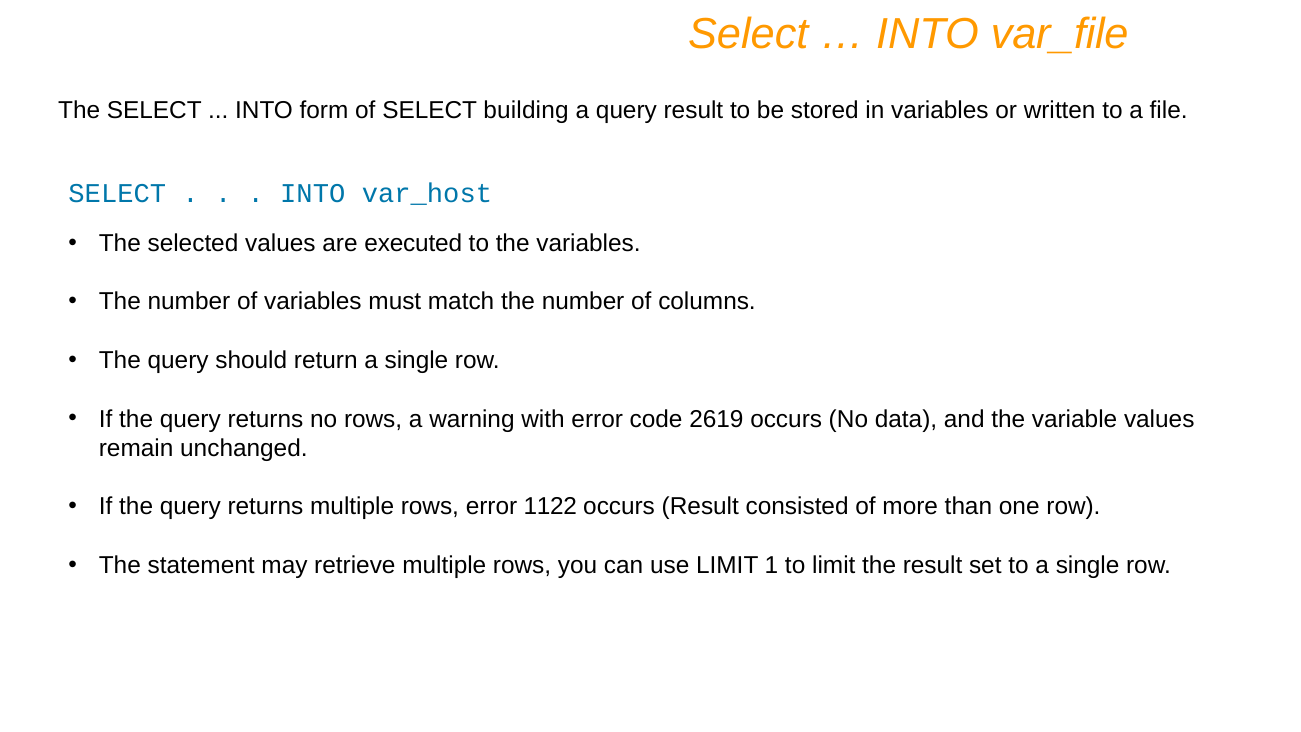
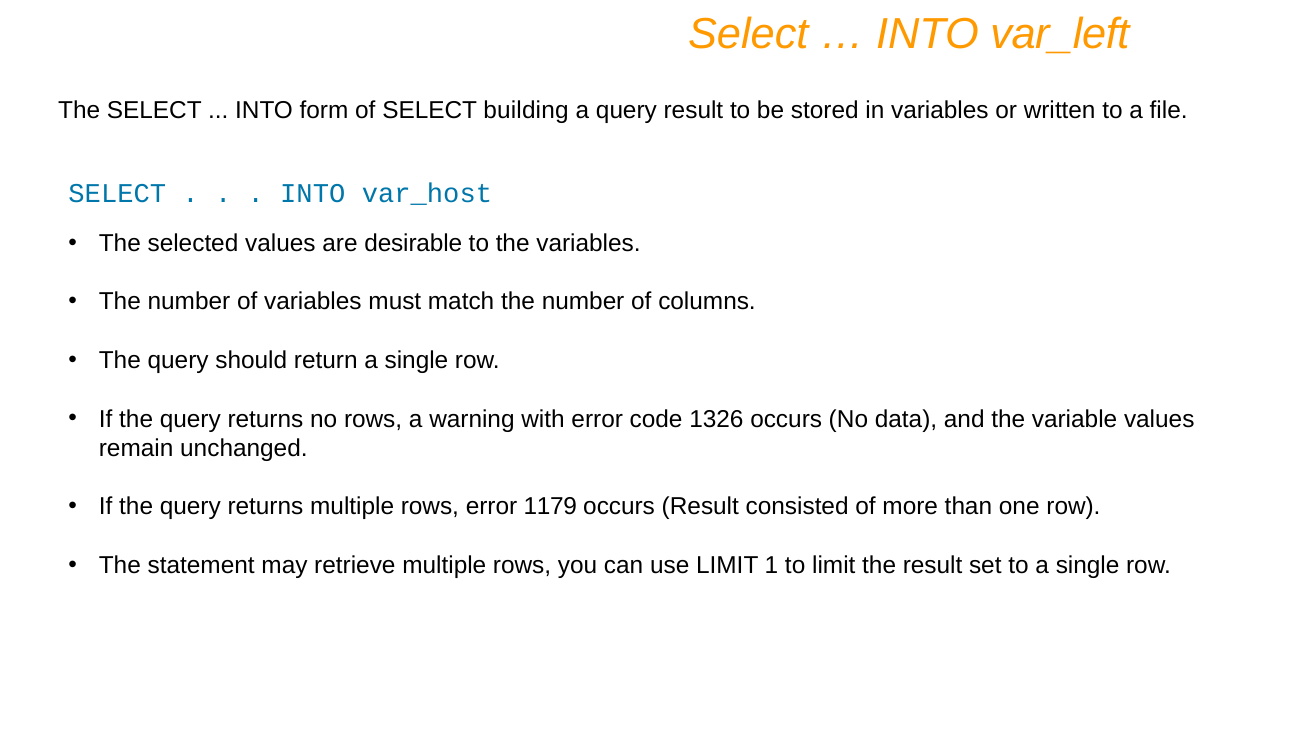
var_file: var_file -> var_left
executed: executed -> desirable
2619: 2619 -> 1326
1122: 1122 -> 1179
